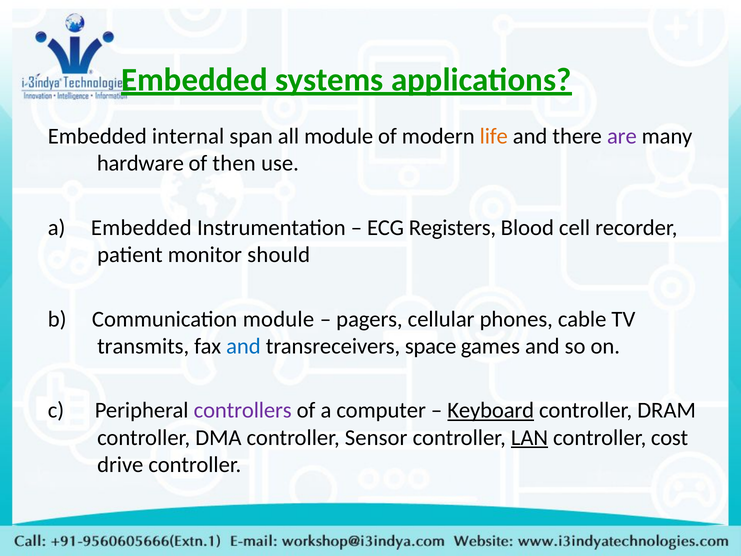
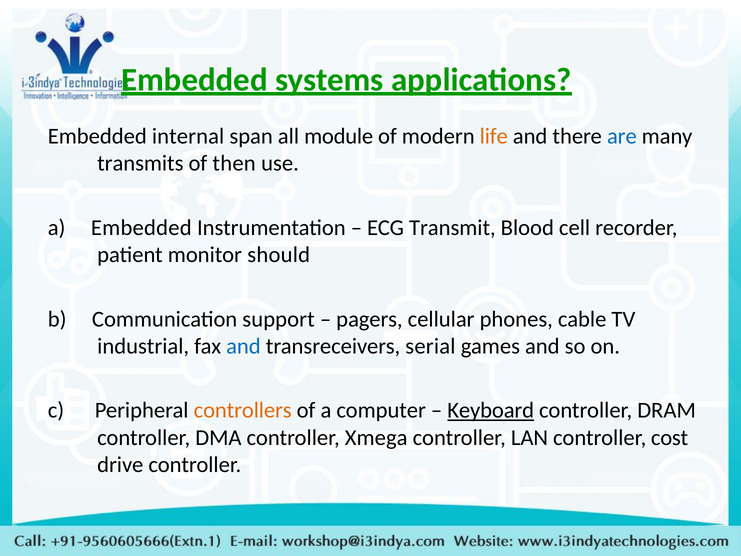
are colour: purple -> blue
hardware: hardware -> transmits
Registers: Registers -> Transmit
Communication module: module -> support
transmits: transmits -> industrial
space: space -> serial
controllers colour: purple -> orange
Sensor: Sensor -> Xmega
LAN underline: present -> none
